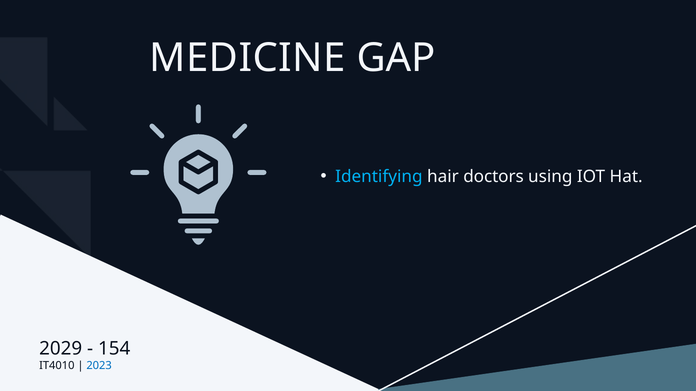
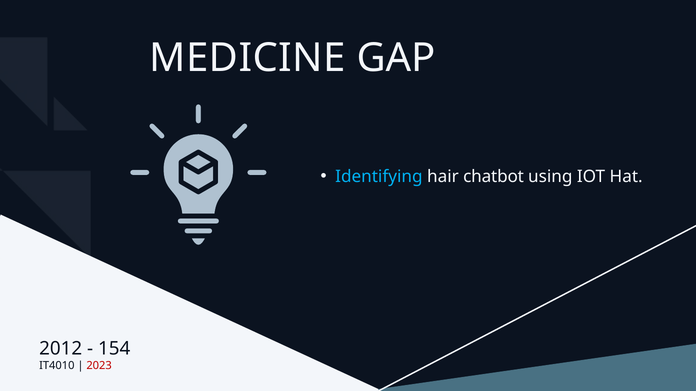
doctors: doctors -> chatbot
2029: 2029 -> 2012
2023 colour: blue -> red
